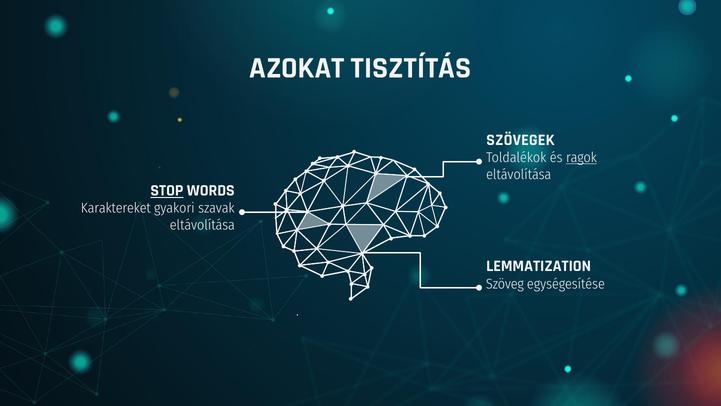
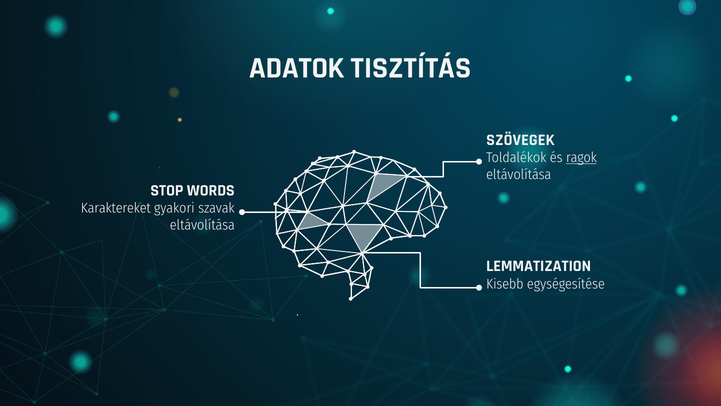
AZOKAT: AZOKAT -> ADATOK
STOP underline: present -> none
Szöveg: Szöveg -> Kisebb
